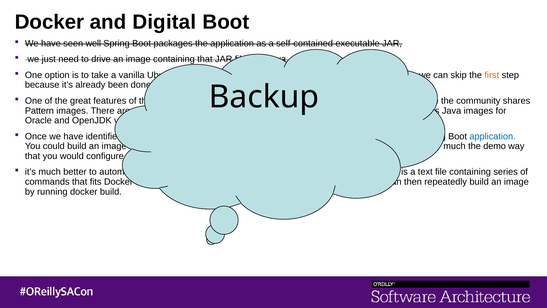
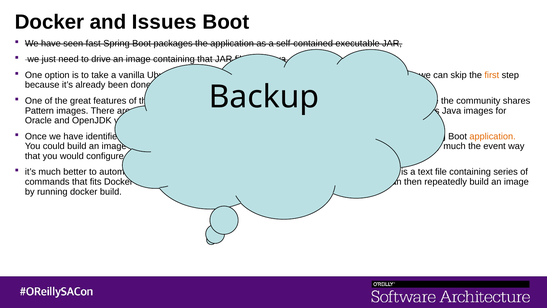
Digital: Digital -> Issues
well: well -> fast
application at (493, 136) colour: blue -> orange
demo: demo -> event
